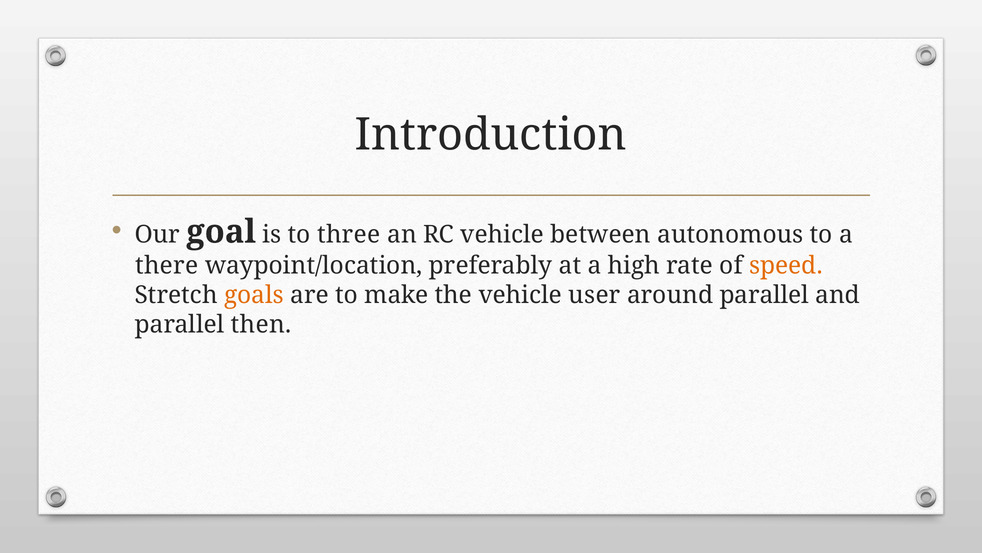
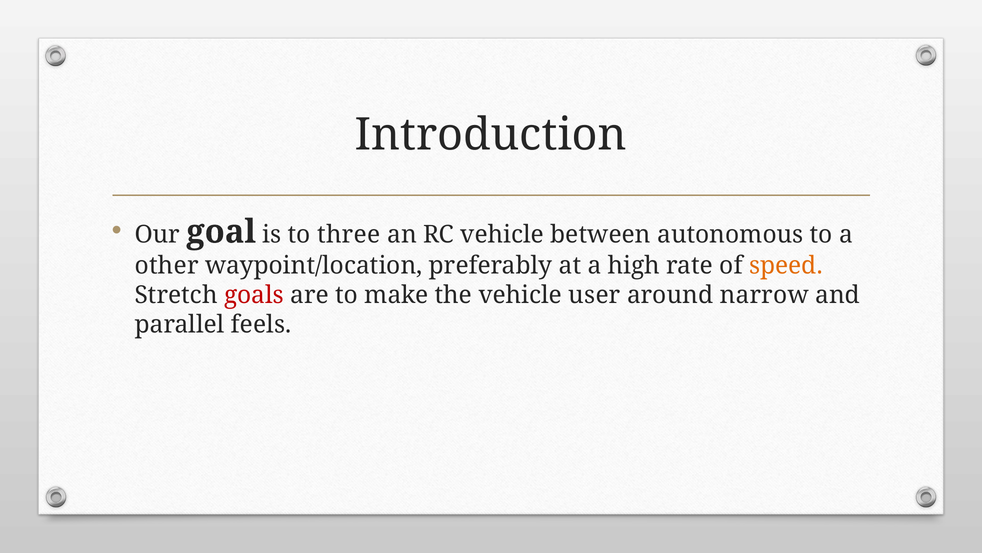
there: there -> other
goals colour: orange -> red
around parallel: parallel -> narrow
then: then -> feels
